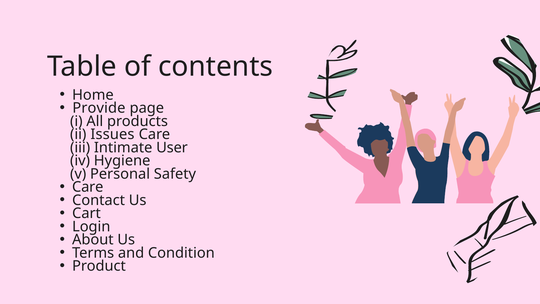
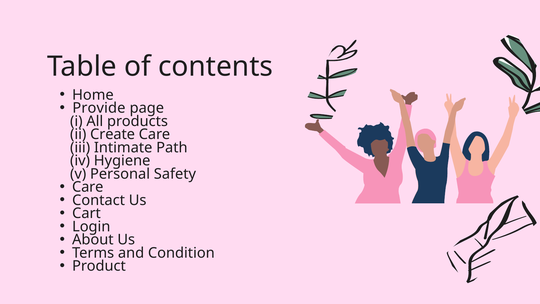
Issues: Issues -> Create
User: User -> Path
